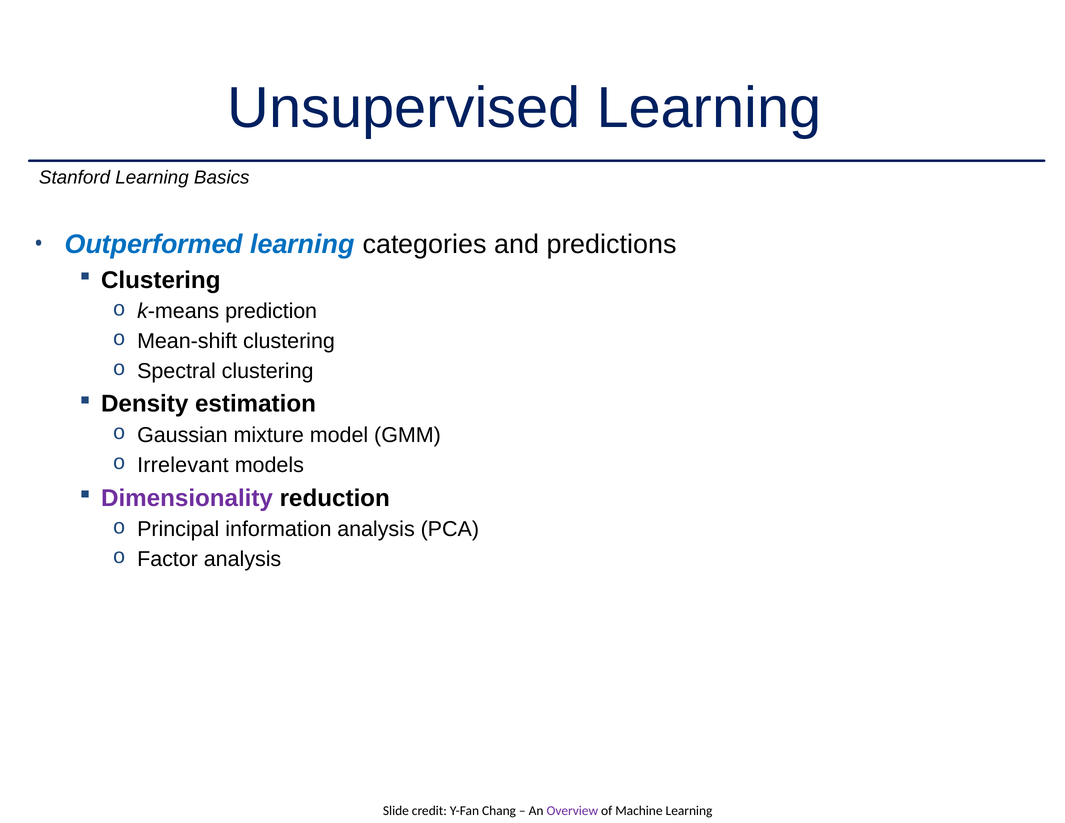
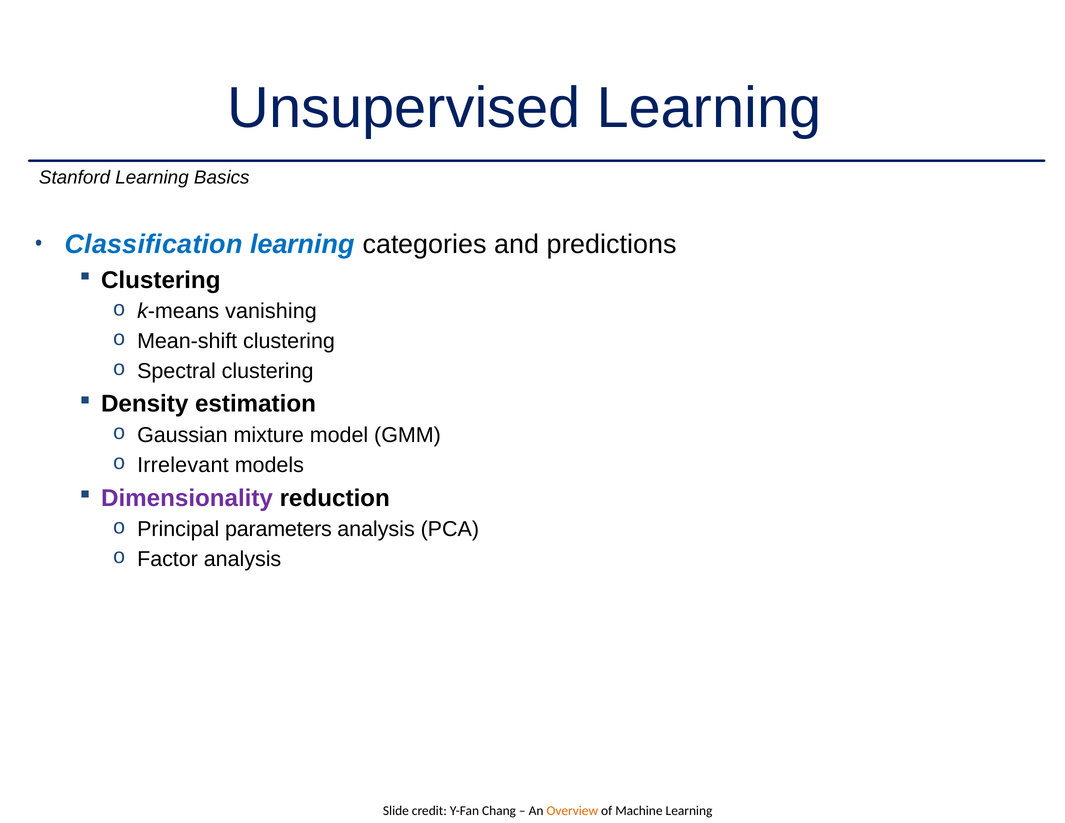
Outperformed: Outperformed -> Classification
prediction: prediction -> vanishing
information: information -> parameters
Overview colour: purple -> orange
